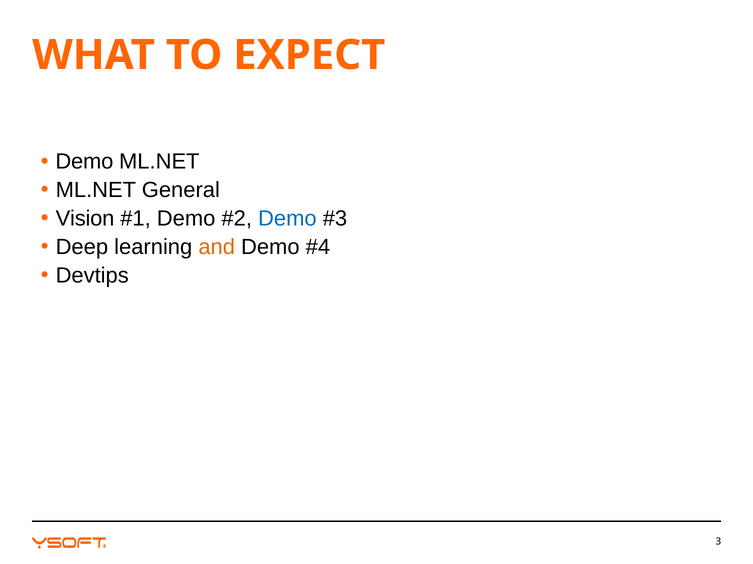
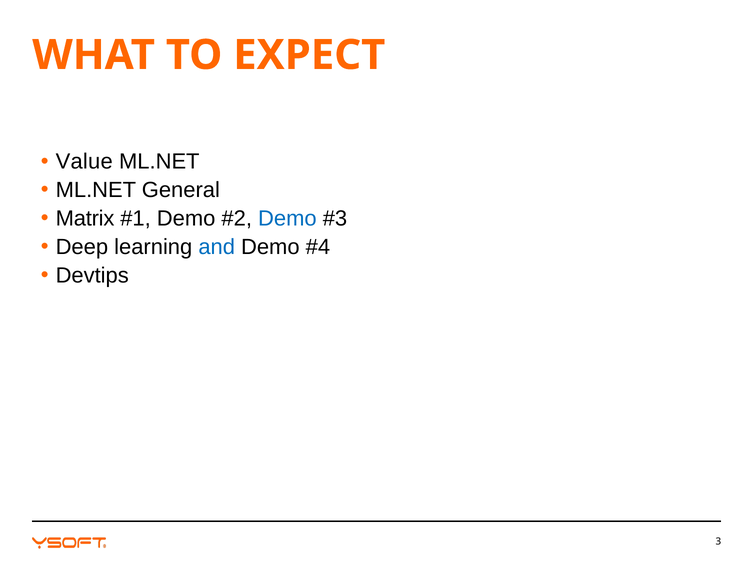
Demo at (84, 162): Demo -> Value
Vision: Vision -> Matrix
and colour: orange -> blue
